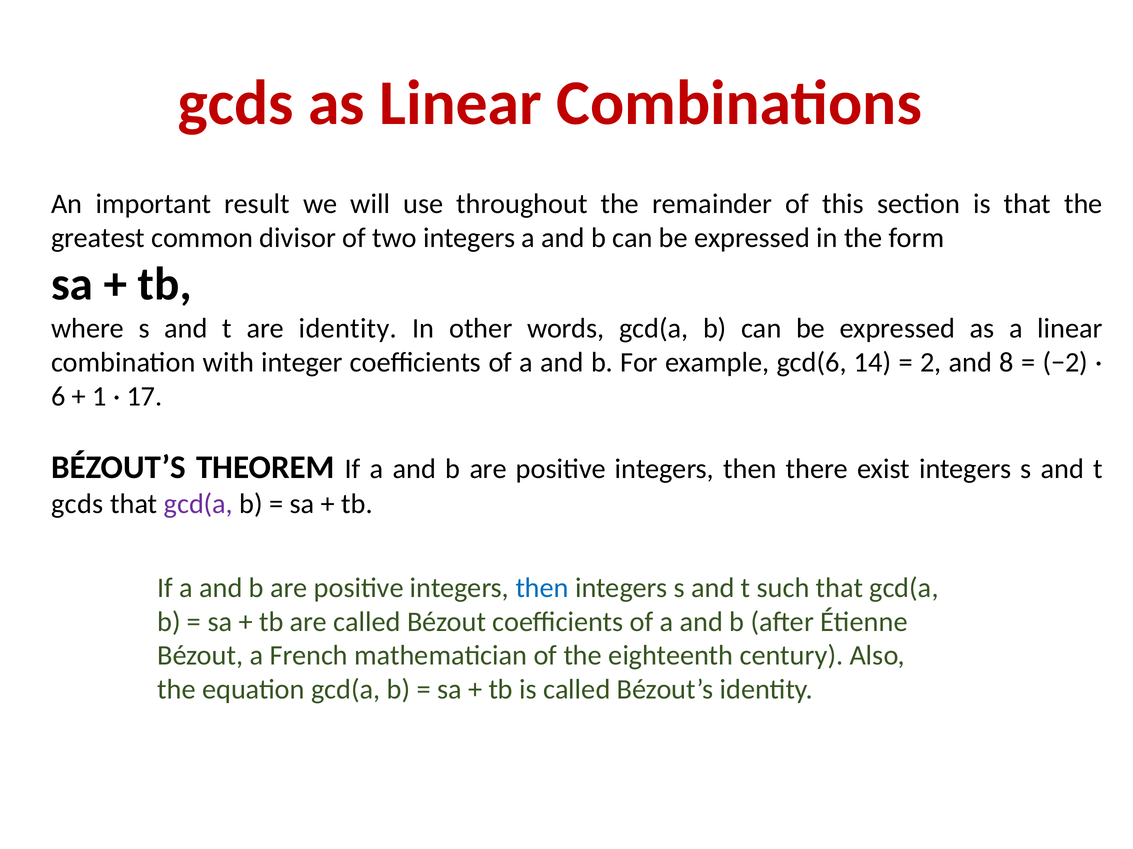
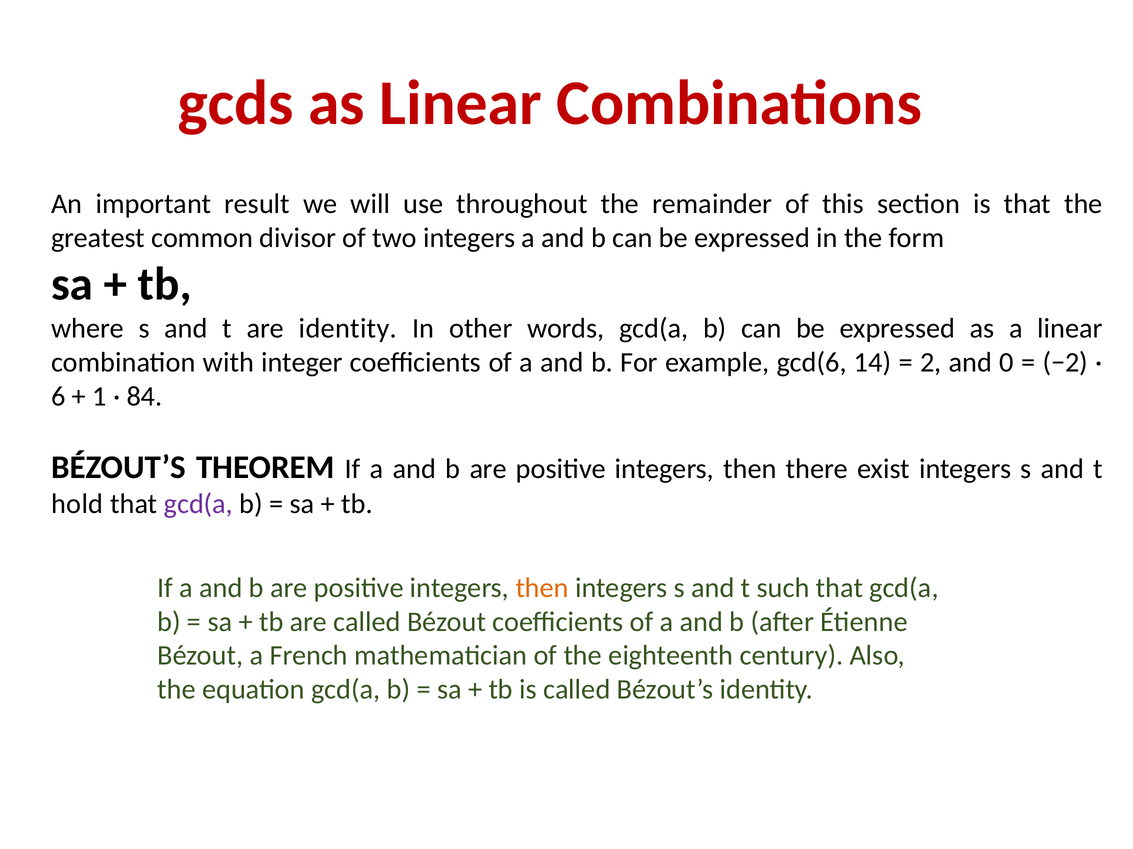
8: 8 -> 0
17: 17 -> 84
gcds at (77, 504): gcds -> hold
then at (542, 588) colour: blue -> orange
